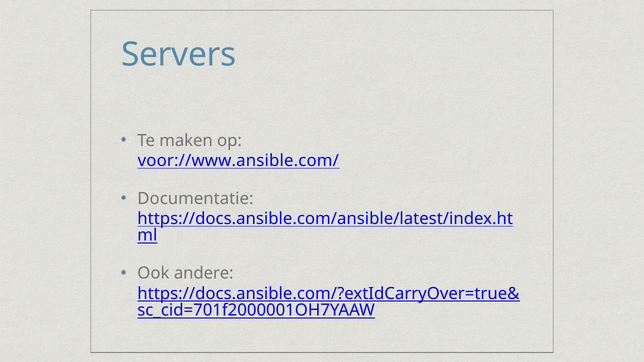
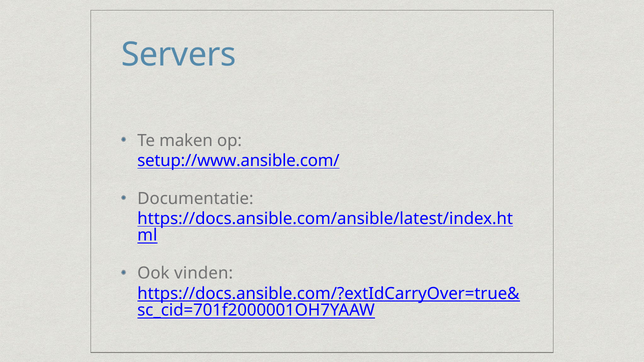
voor://www.ansible.com/: voor://www.ansible.com/ -> setup://www.ansible.com/
andere: andere -> vinden
